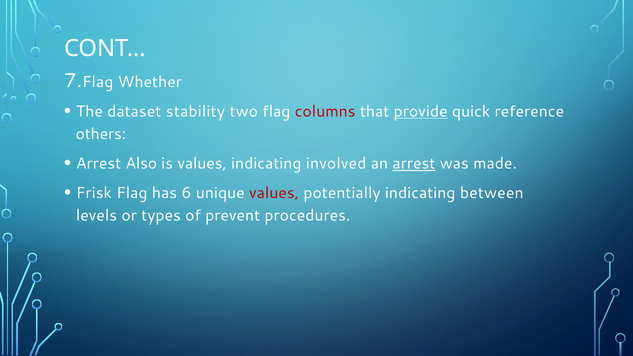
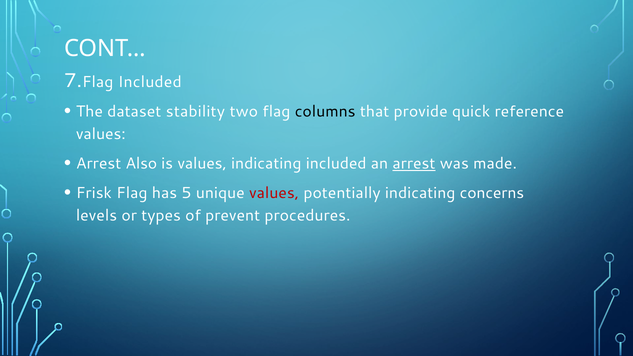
Flag Whether: Whether -> Included
columns colour: red -> black
provide underline: present -> none
others at (101, 134): others -> values
indicating involved: involved -> included
6: 6 -> 5
between: between -> concerns
